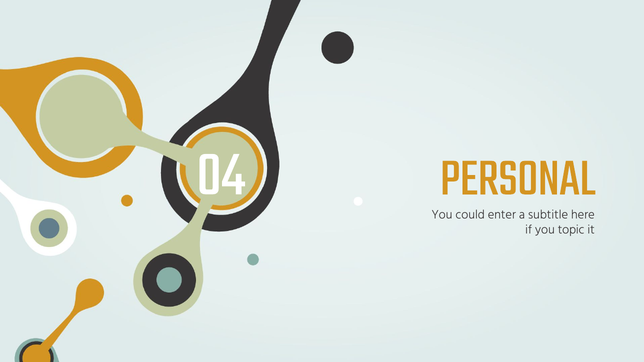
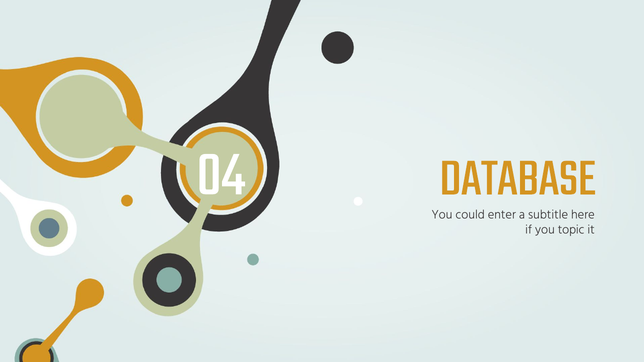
PERSONAL: PERSONAL -> DATABASE
